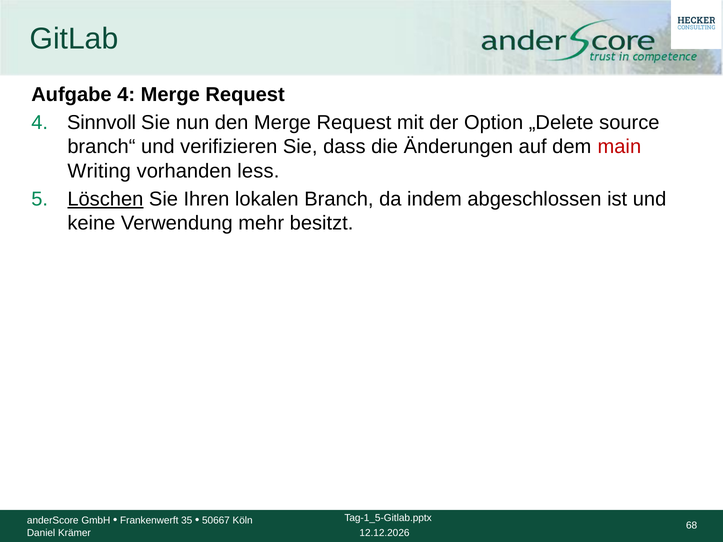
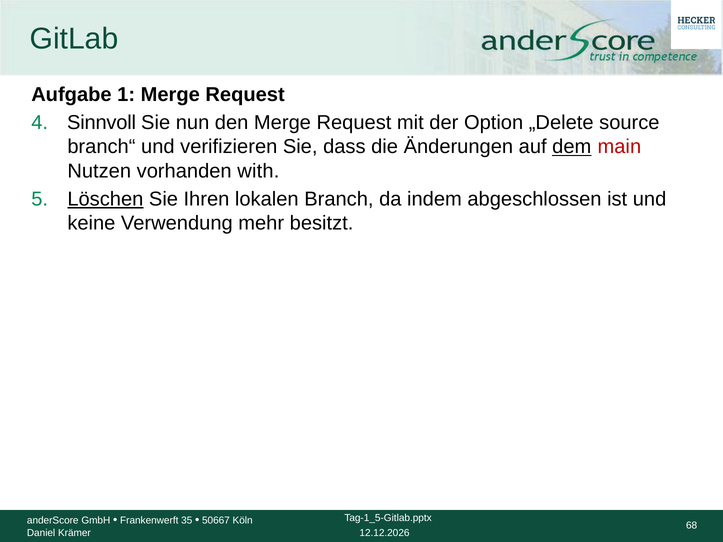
Aufgabe 4: 4 -> 1
dem underline: none -> present
Writing: Writing -> Nutzen
less: less -> with
